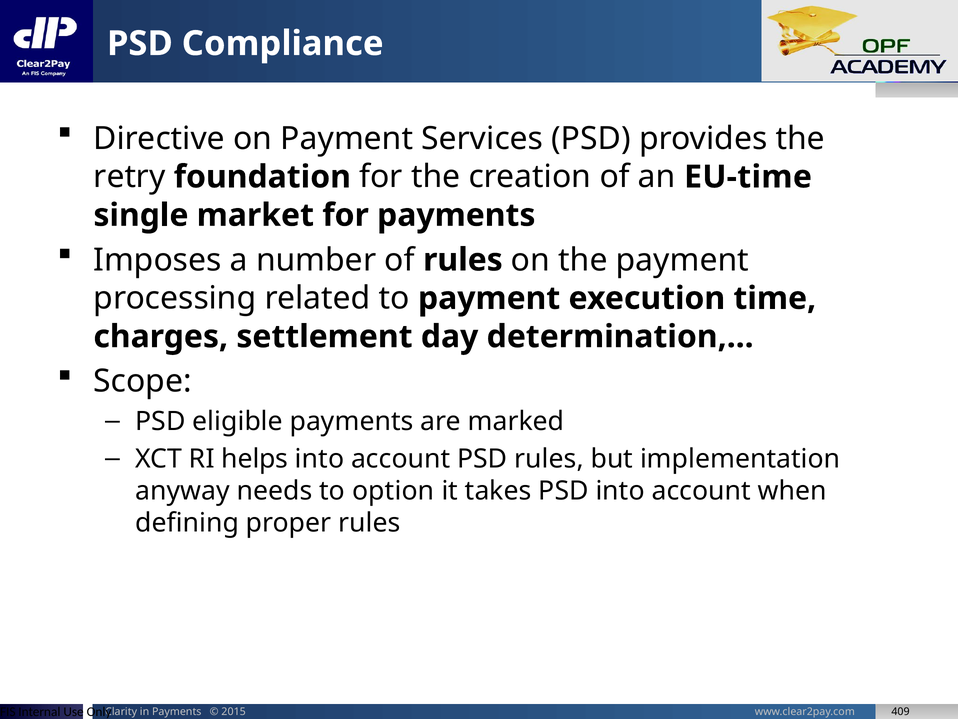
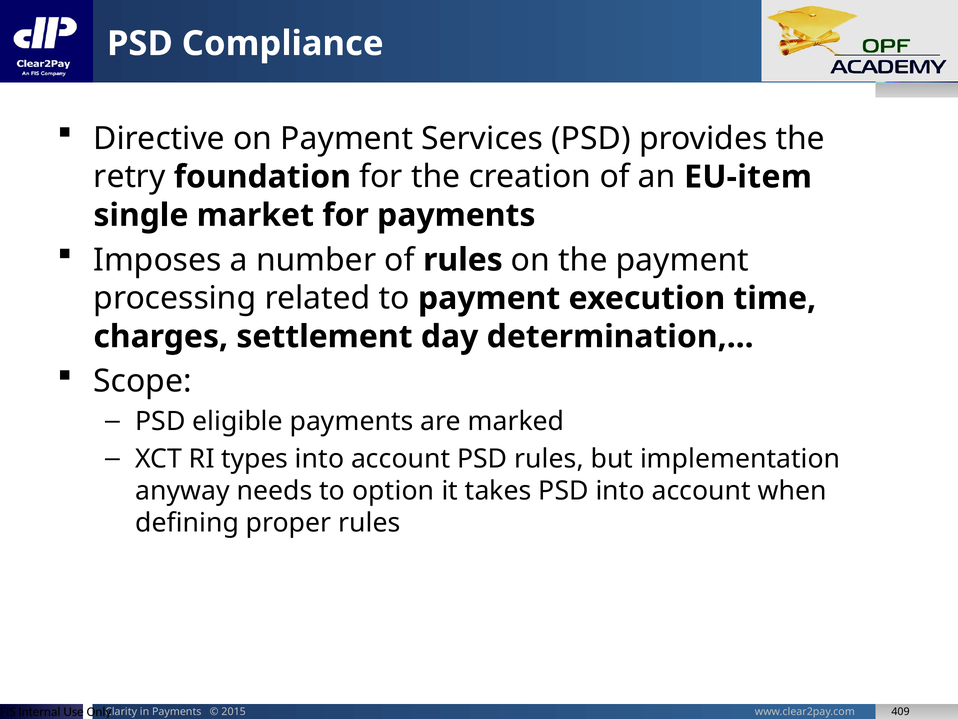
EU-time: EU-time -> EU-item
helps: helps -> types
